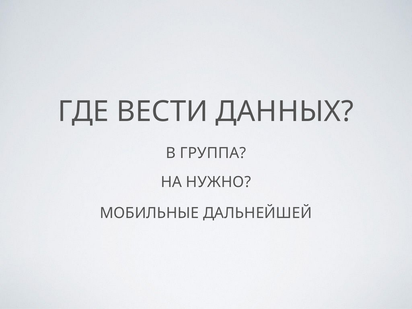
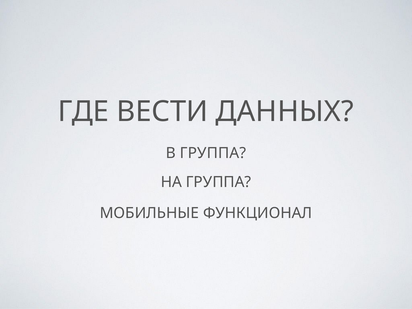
НА НУЖНО: НУЖНО -> ГРУППА
ДАЛЬНЕЙШЕЙ: ДАЛЬНЕЙШЕЙ -> ФУНКЦИОНАЛ
